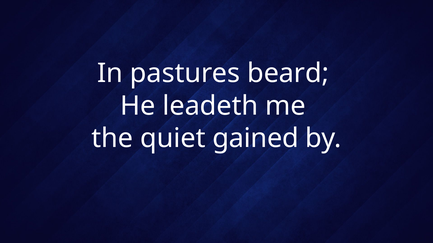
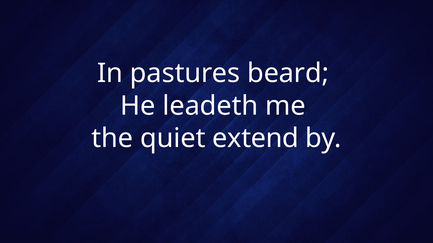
gained: gained -> extend
